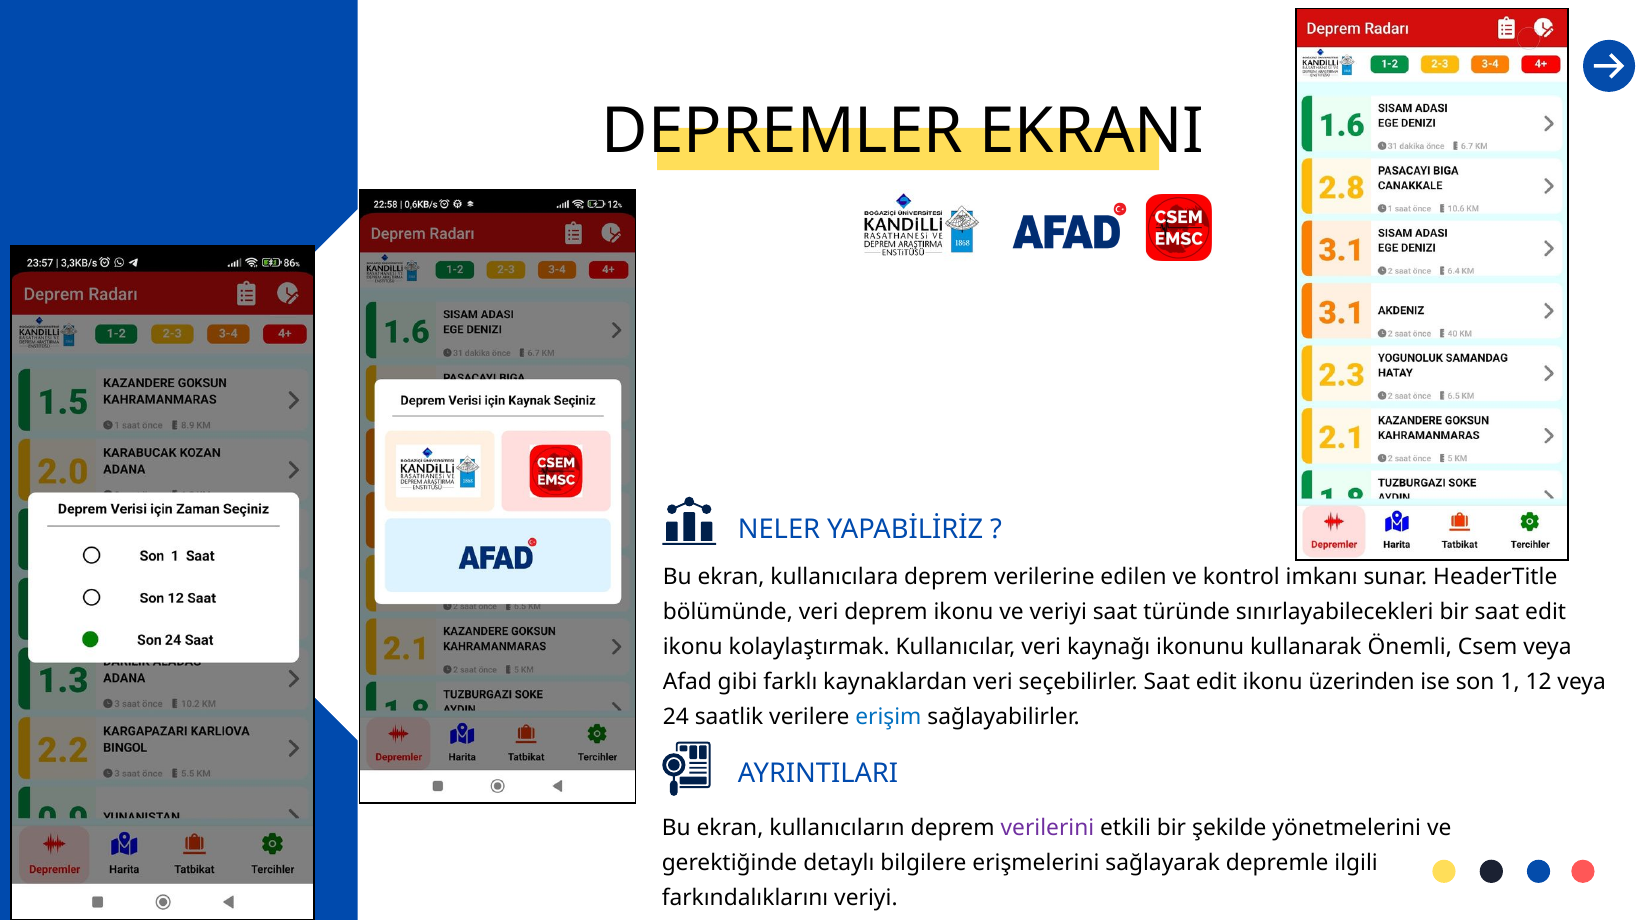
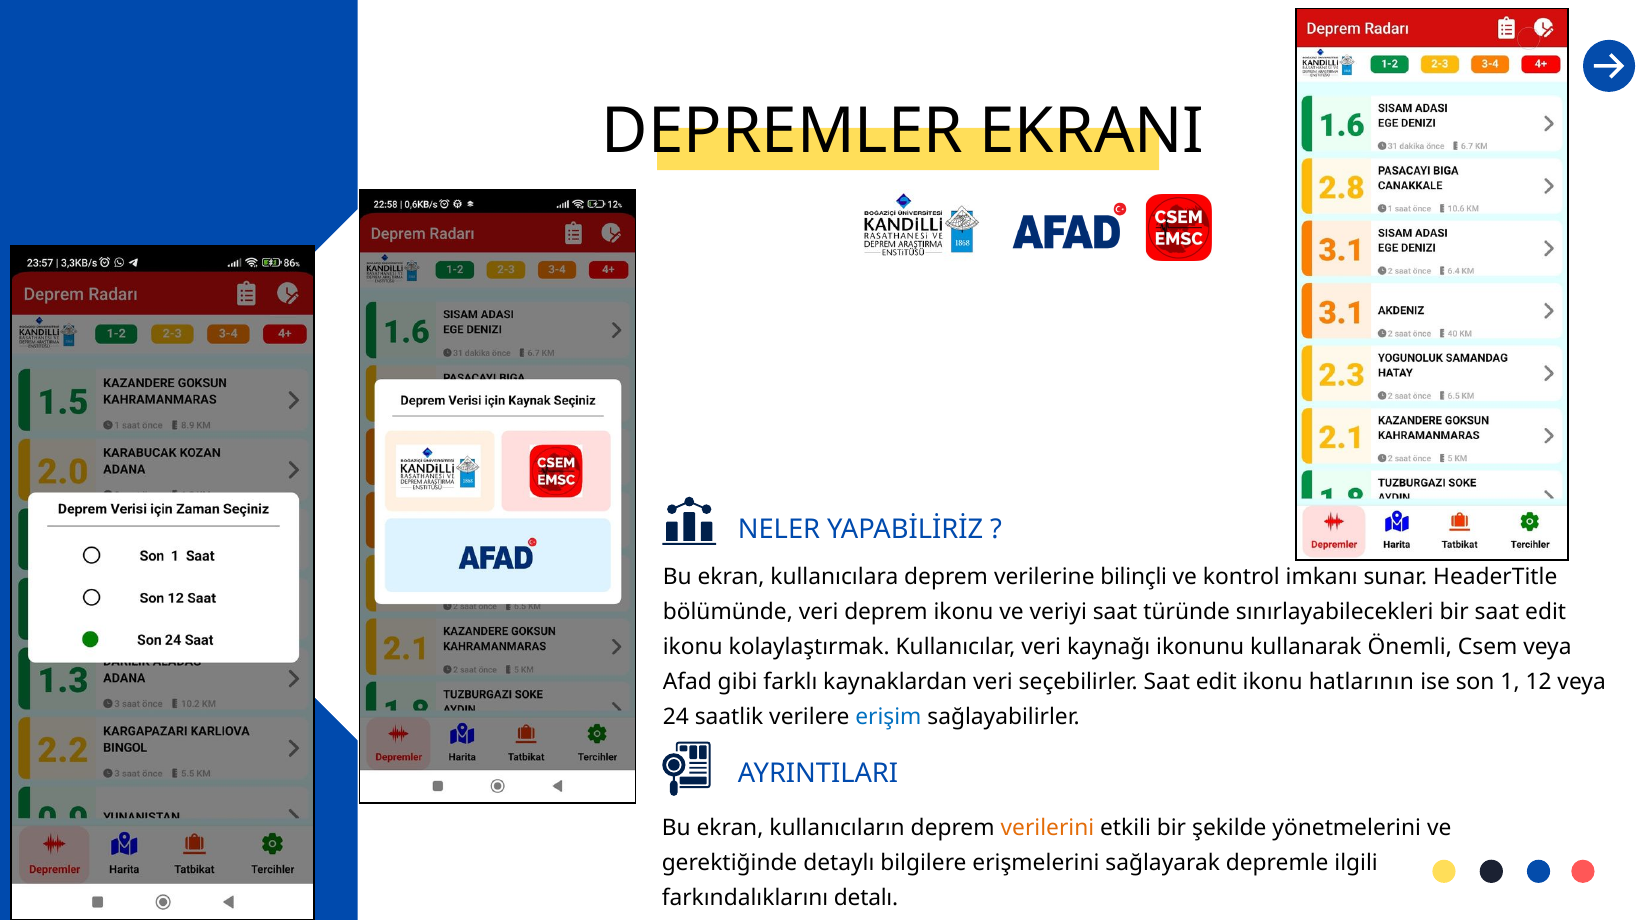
edilen: edilen -> bilinçli
üzerinden: üzerinden -> hatlarının
verilerini colour: purple -> orange
farkındalıklarını veriyi: veriyi -> detalı
